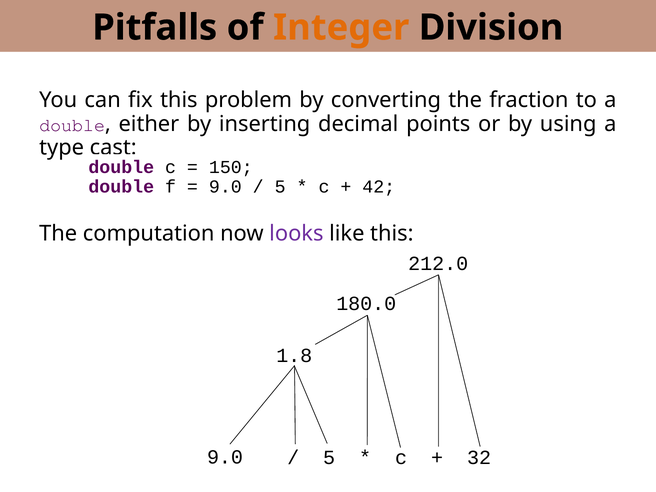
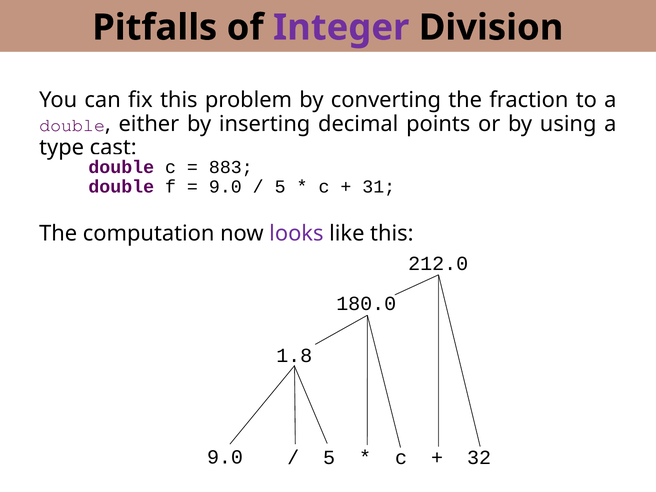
Integer colour: orange -> purple
150: 150 -> 883
42: 42 -> 31
